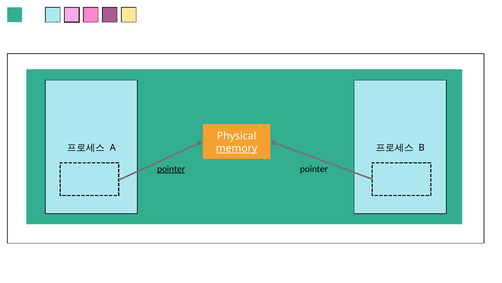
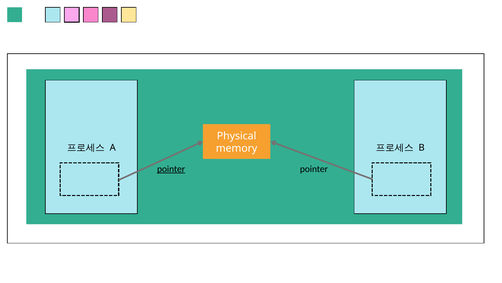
memory underline: present -> none
